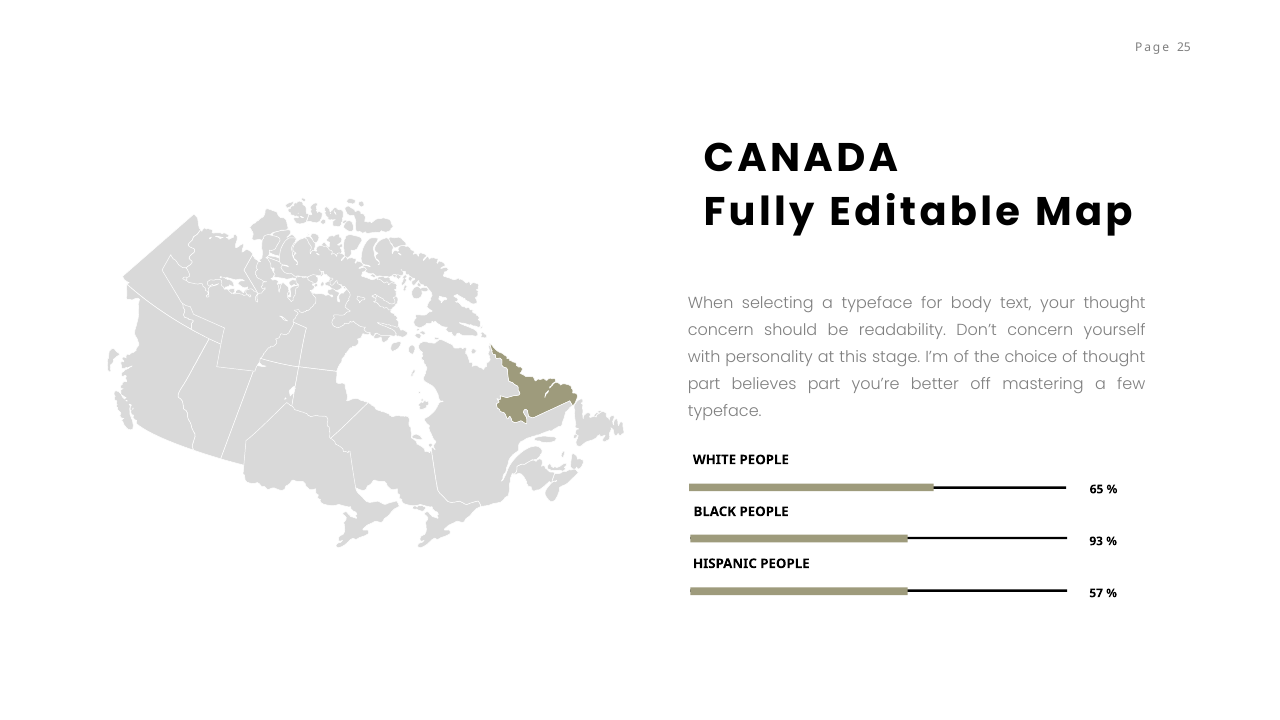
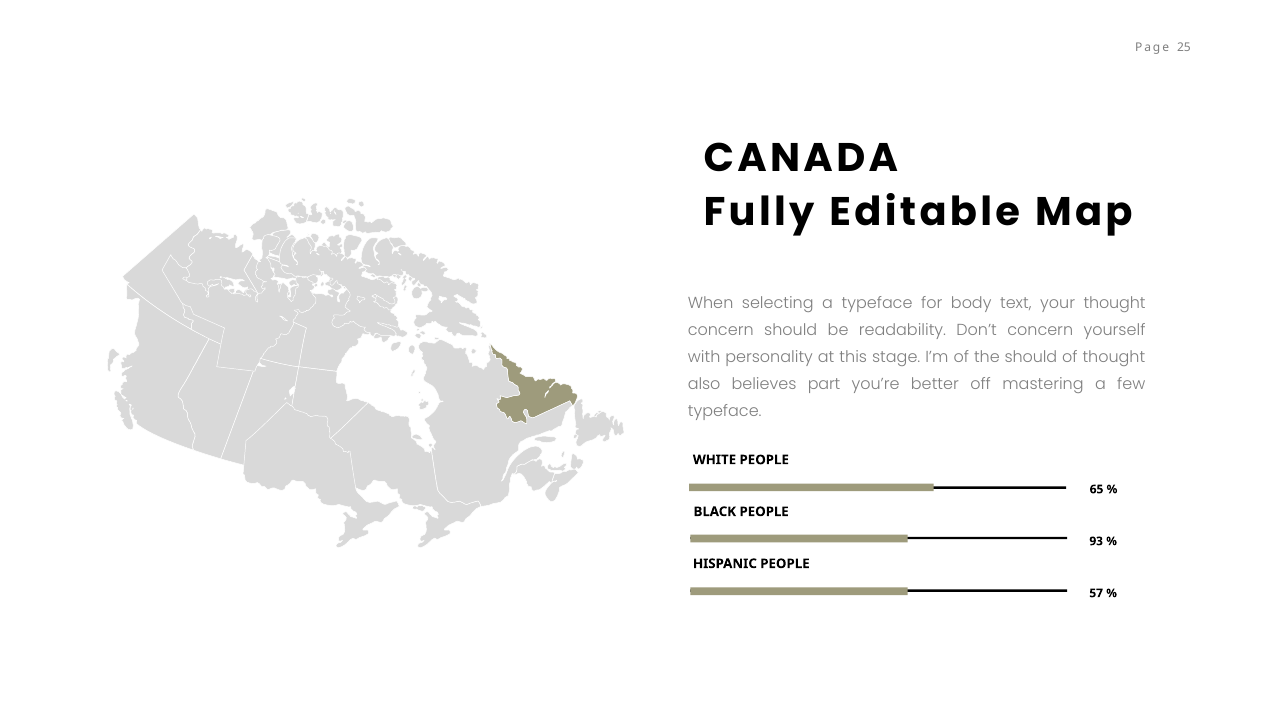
the choice: choice -> should
part at (704, 384): part -> also
